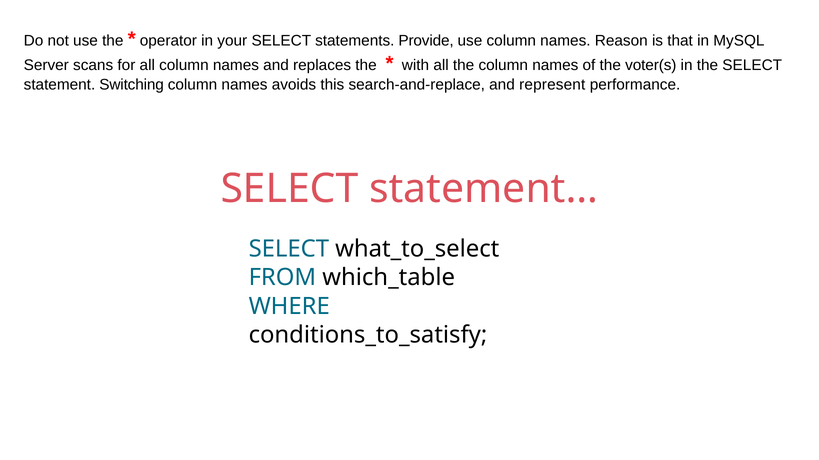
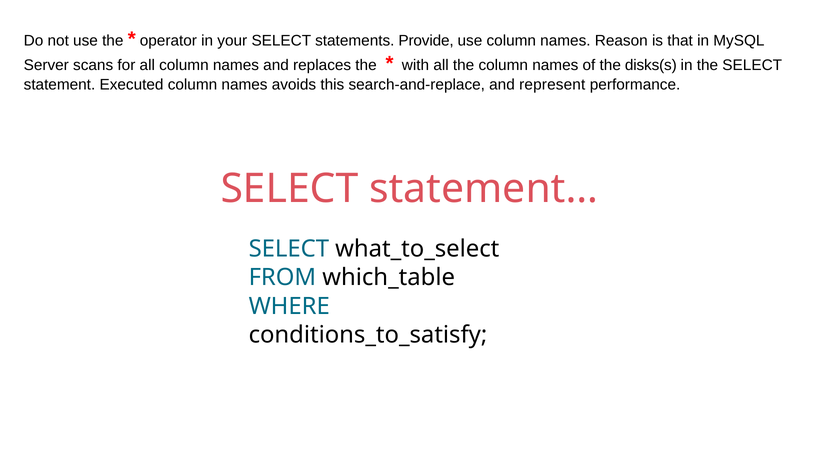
voter(s: voter(s -> disks(s
Switching: Switching -> Executed
